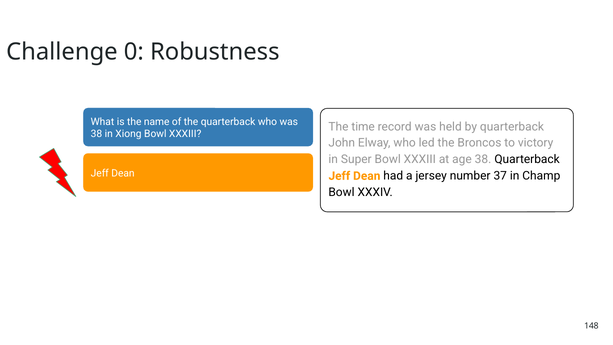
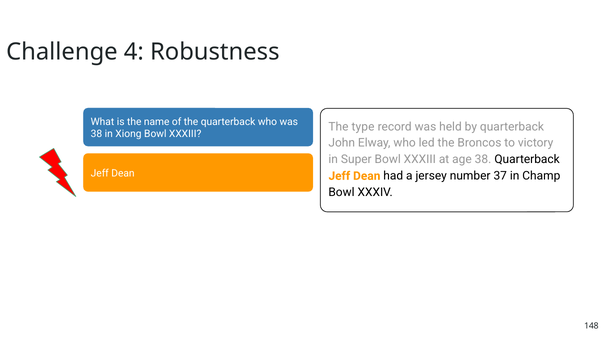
0: 0 -> 4
time: time -> type
